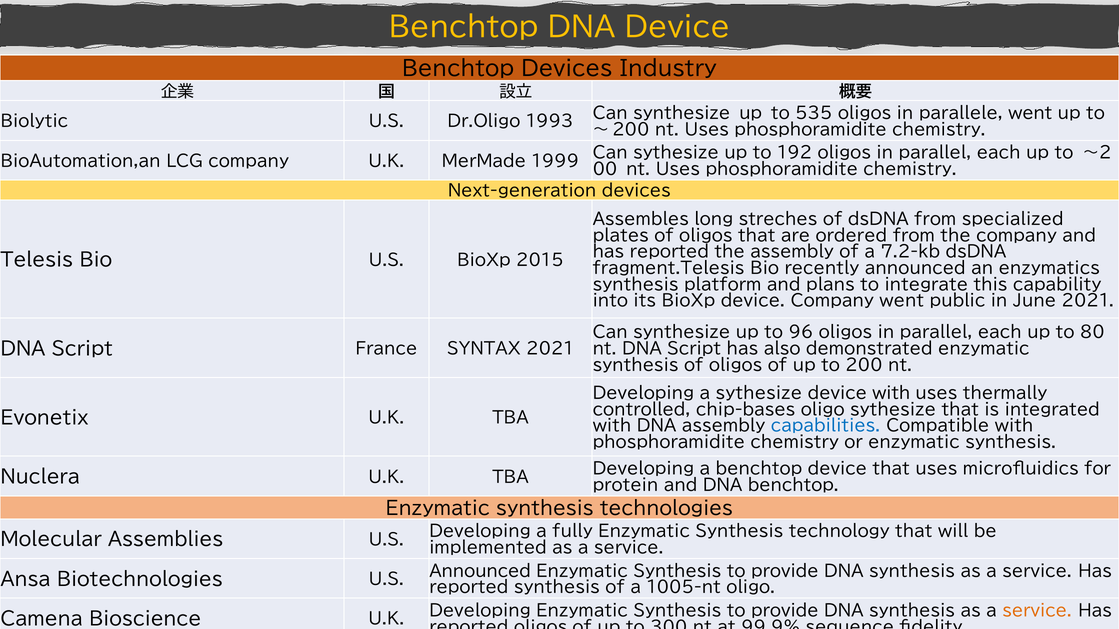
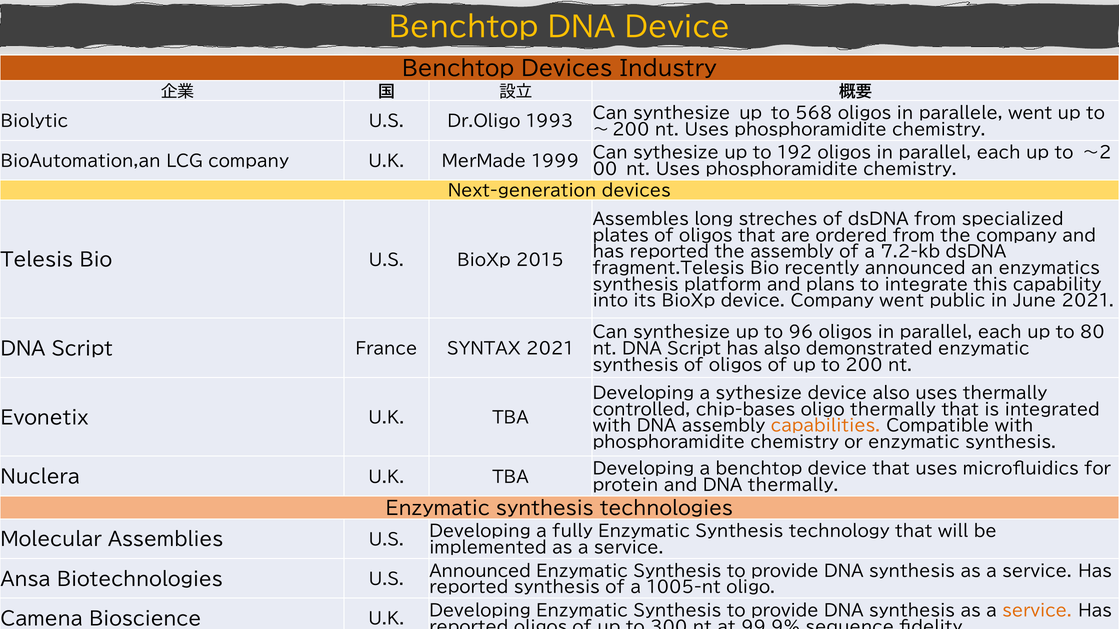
535: 535 -> 568
device with: with -> also
oligo sythesize: sythesize -> thermally
capabilities colour: blue -> orange
DNA benchtop: benchtop -> thermally
